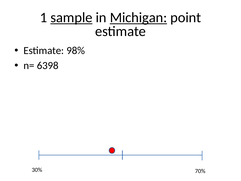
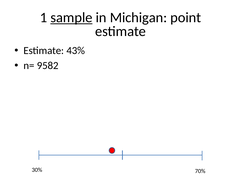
Michigan underline: present -> none
98%: 98% -> 43%
6398: 6398 -> 9582
